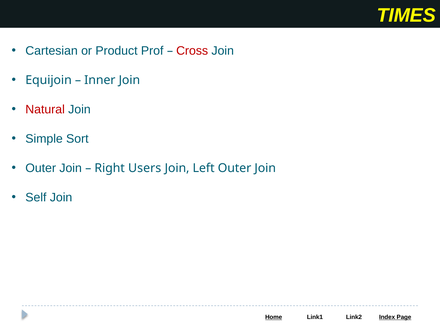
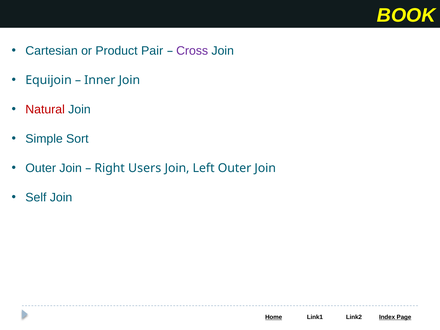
TIMES: TIMES -> BOOK
Prof: Prof -> Pair
Cross colour: red -> purple
